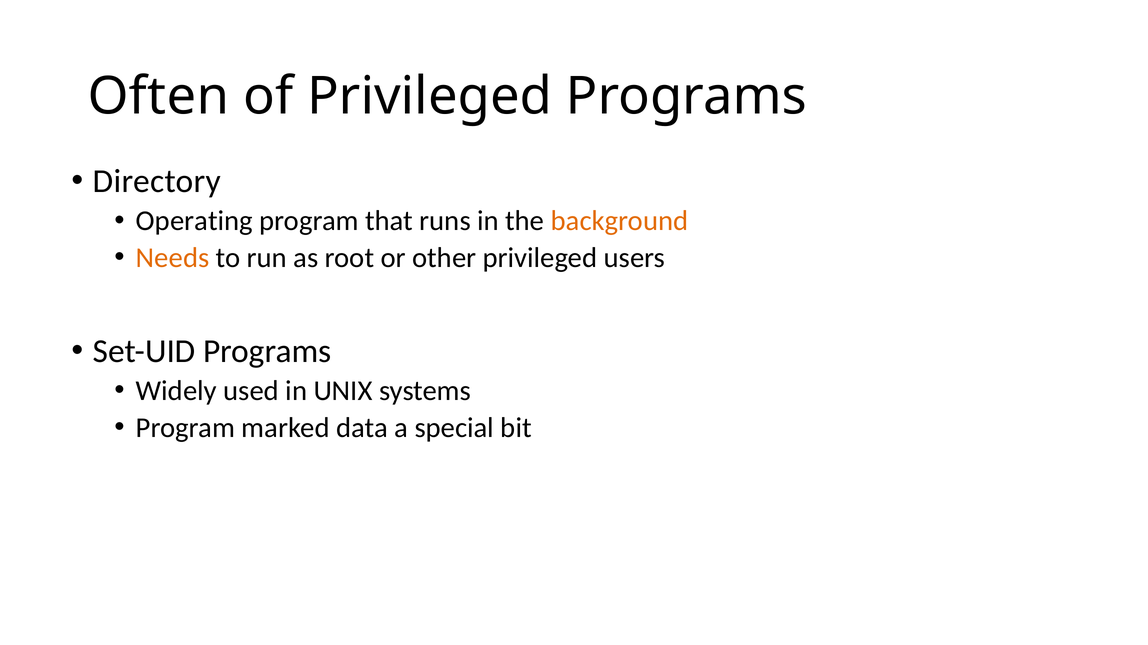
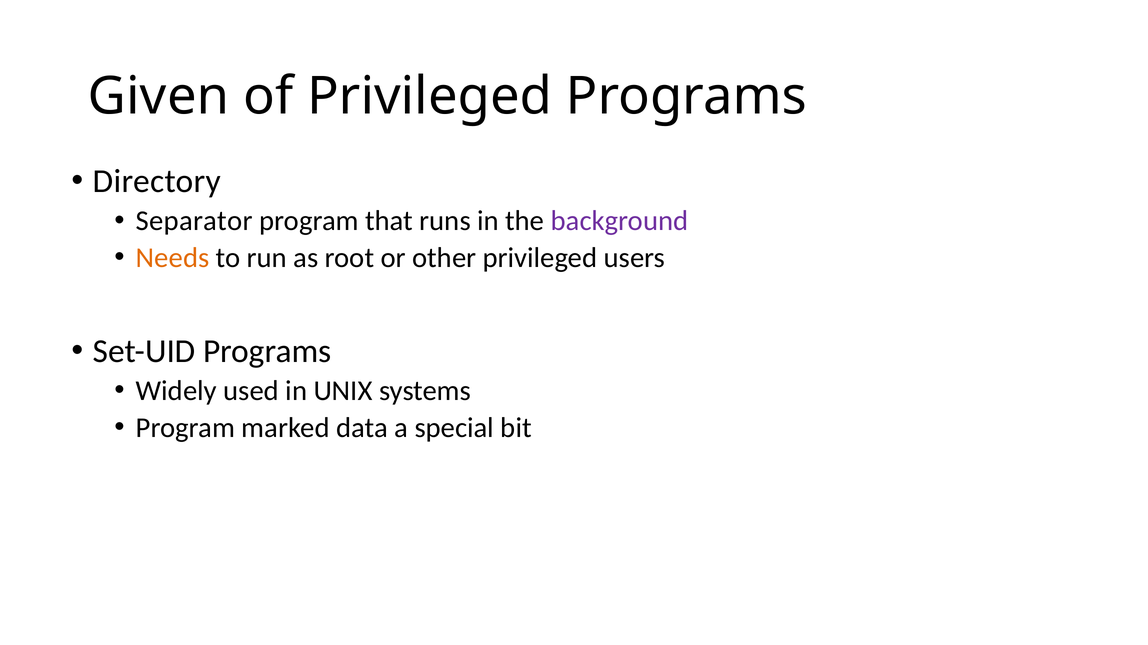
Often: Often -> Given
Operating: Operating -> Separator
background colour: orange -> purple
